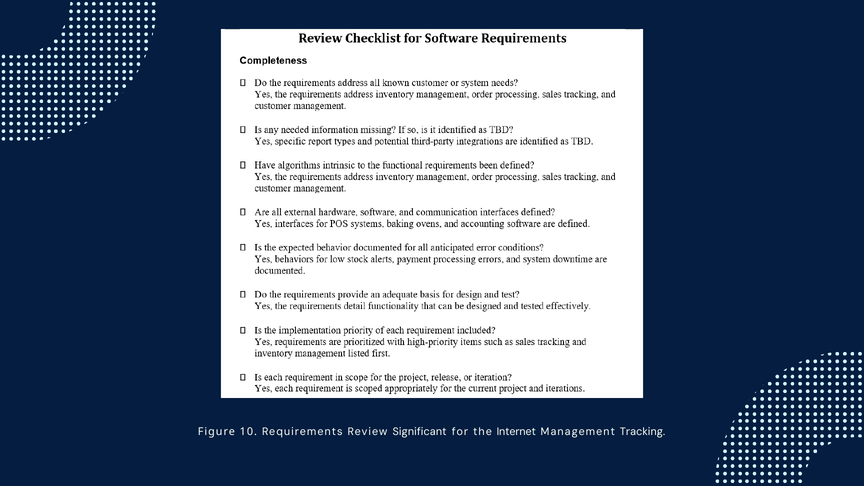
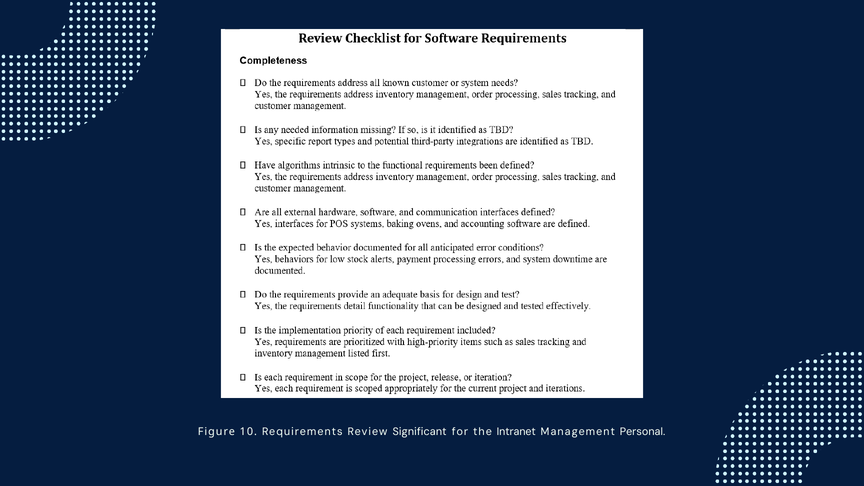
Internet: Internet -> Intranet
Tracking: Tracking -> Personal
